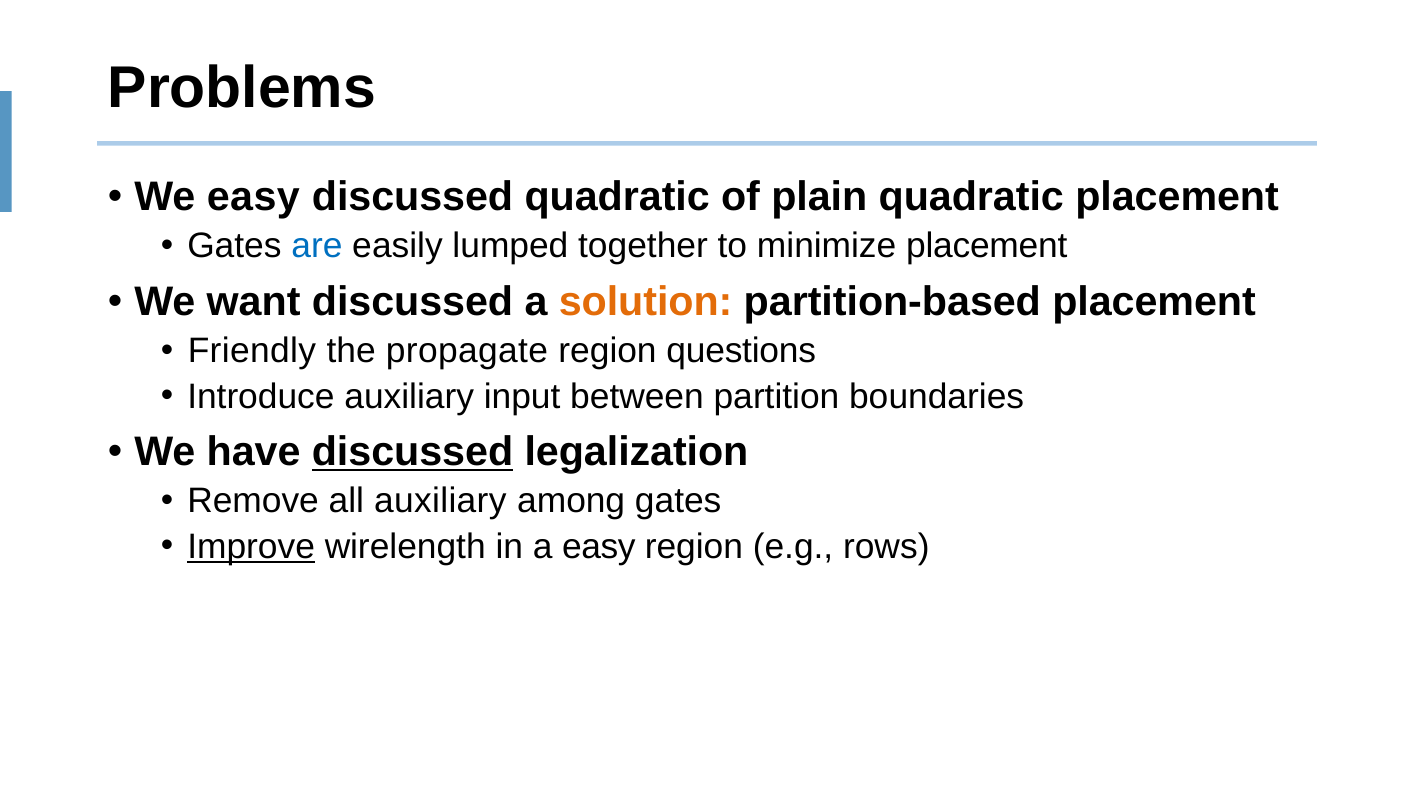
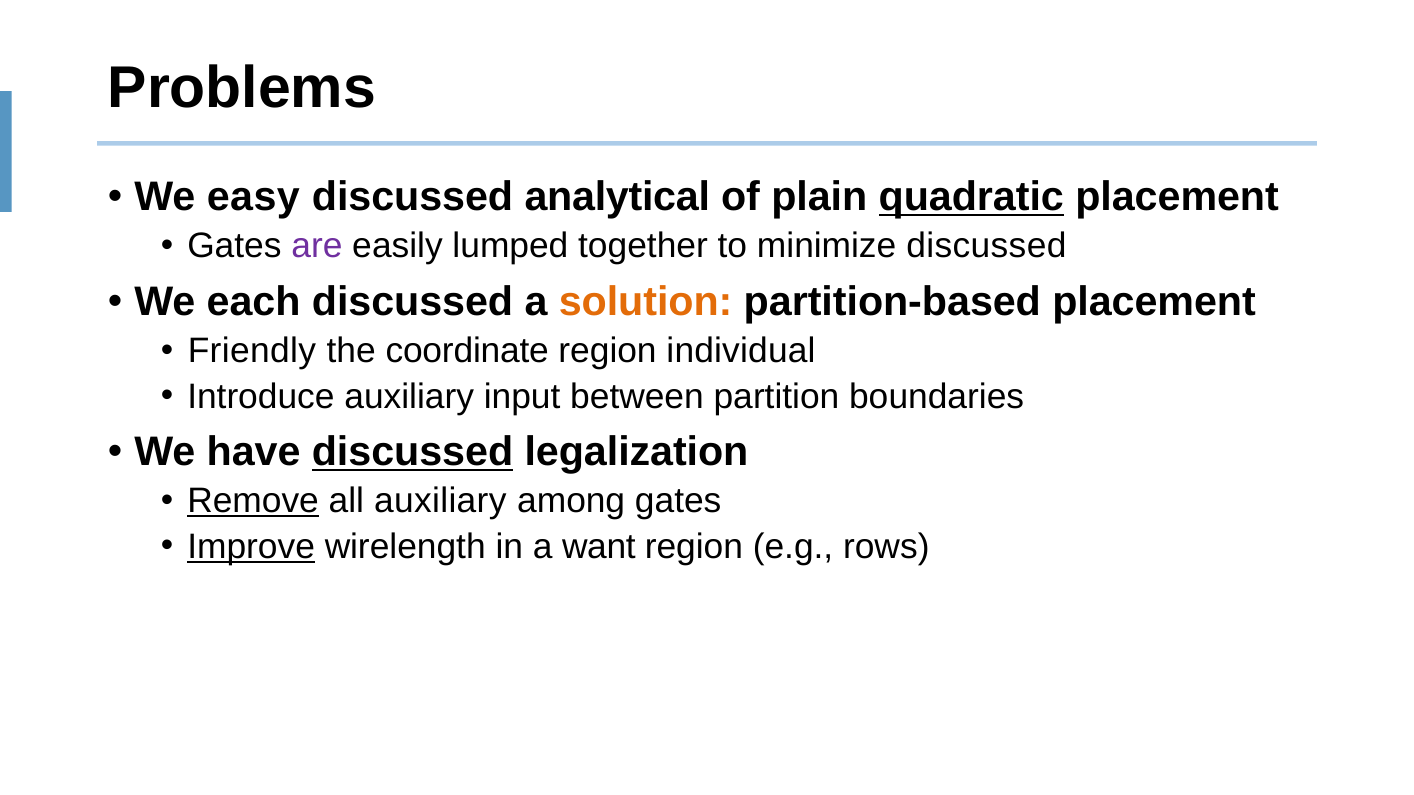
discussed quadratic: quadratic -> analytical
quadratic at (971, 197) underline: none -> present
are colour: blue -> purple
minimize placement: placement -> discussed
want: want -> each
propagate: propagate -> coordinate
questions: questions -> individual
Remove underline: none -> present
a easy: easy -> want
